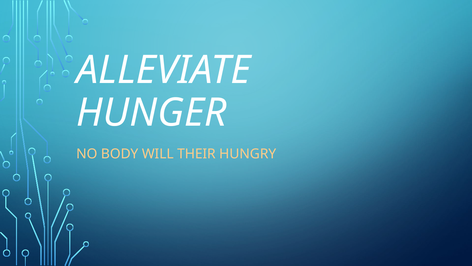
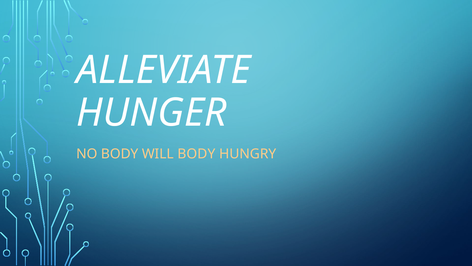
WILL THEIR: THEIR -> BODY
